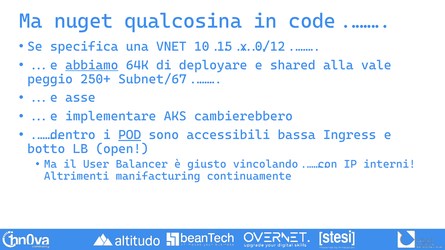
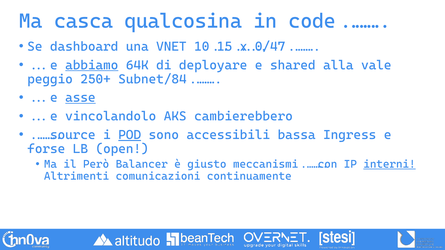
nuget: nuget -> casca
specifica: specifica -> dashboard
10.15.x.0/12: 10.15.x.0/12 -> 10.15.x.0/47
Subnet/67: Subnet/67 -> Subnet/84
asse underline: none -> present
implementare: implementare -> vincolandolo
...dentro: ...dentro -> ...source
botto: botto -> forse
User: User -> Però
vincolando...con: vincolando...con -> meccanismi...con
interni underline: none -> present
manifacturing: manifacturing -> comunicazioni
